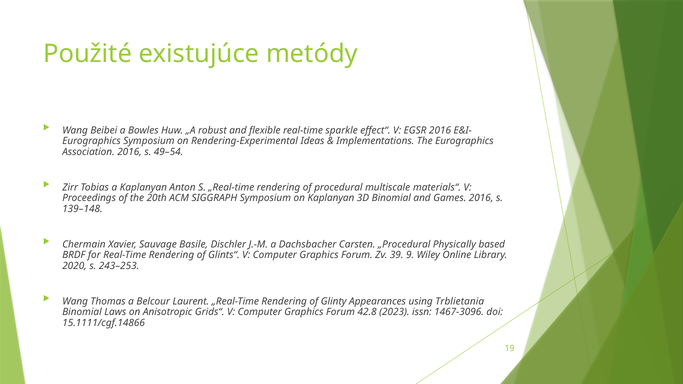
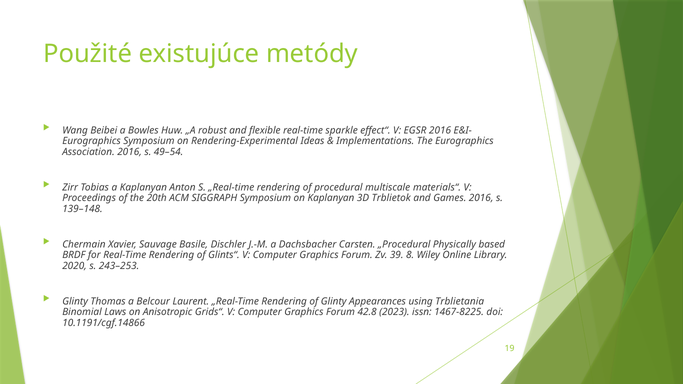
3D Binomial: Binomial -> Trblietok
9: 9 -> 8
Wang at (75, 301): Wang -> Glinty
1467-3096: 1467-3096 -> 1467-8225
15.1111/cgf.14866: 15.1111/cgf.14866 -> 10.1191/cgf.14866
